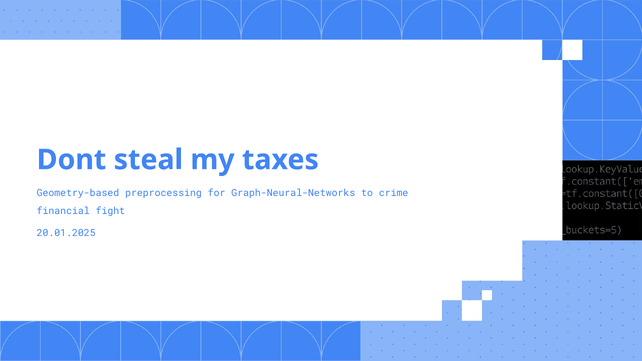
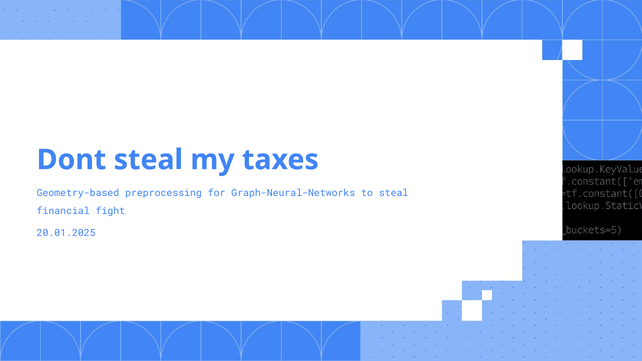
to crime: crime -> steal
